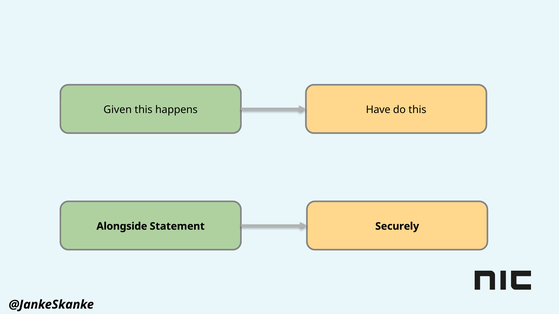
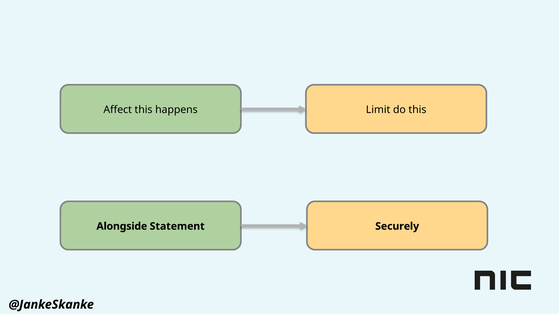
Given: Given -> Affect
Have: Have -> Limit
